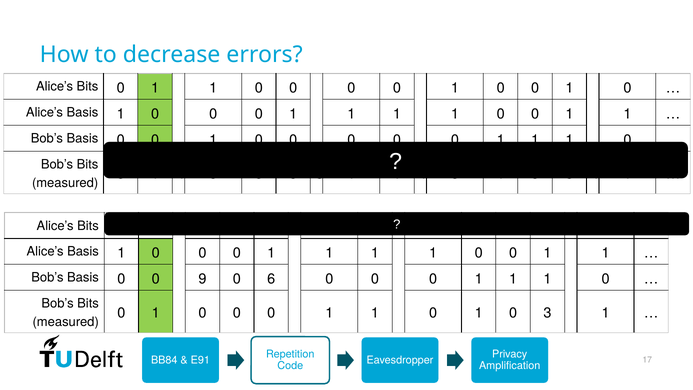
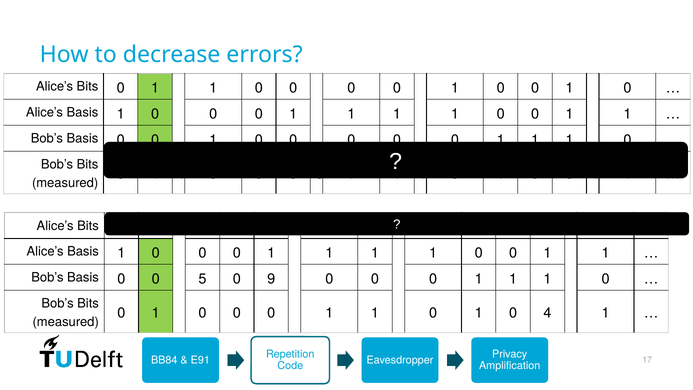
9: 9 -> 5
6: 6 -> 9
3: 3 -> 4
